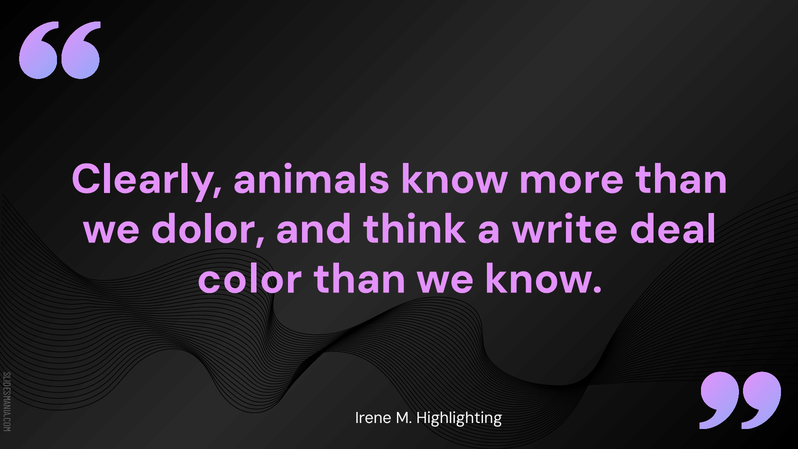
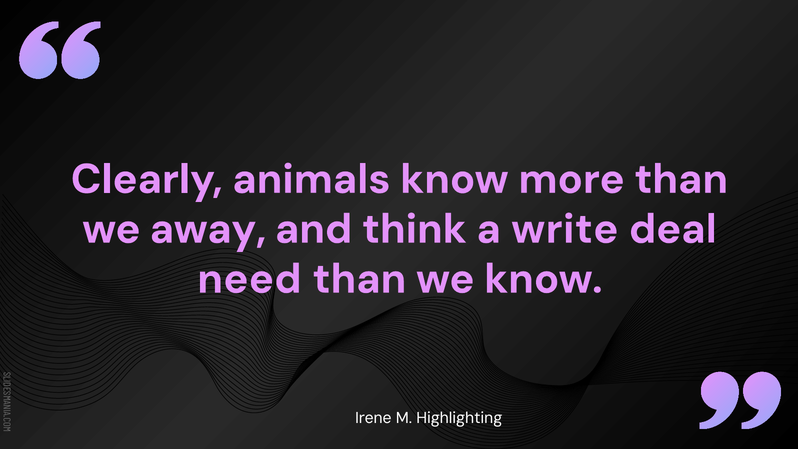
dolor: dolor -> away
color: color -> need
